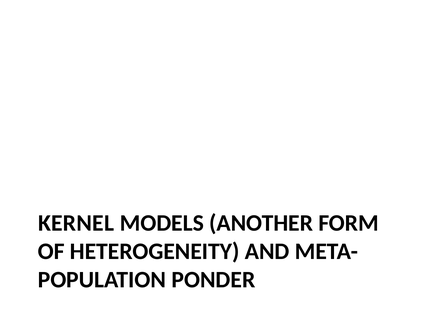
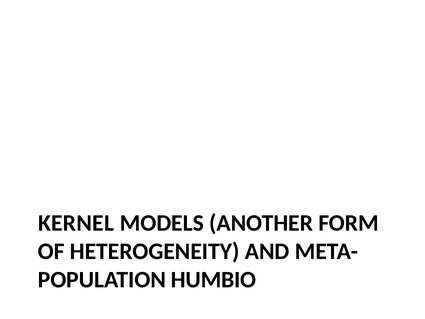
PONDER: PONDER -> HUMBIO
